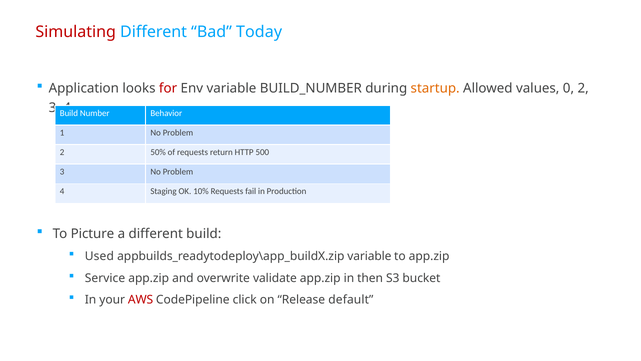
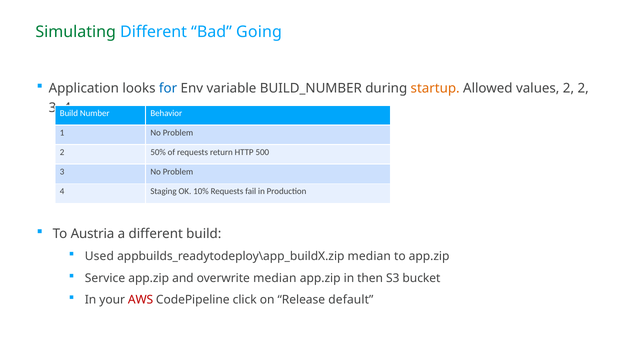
Simulating colour: red -> green
Today: Today -> Going
for colour: red -> blue
values 0: 0 -> 2
Picture: Picture -> Austria
appbuilds_readytodeploy\app_buildX.zip variable: variable -> median
overwrite validate: validate -> median
